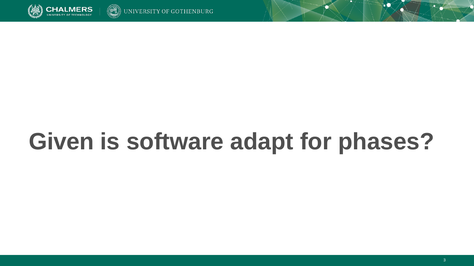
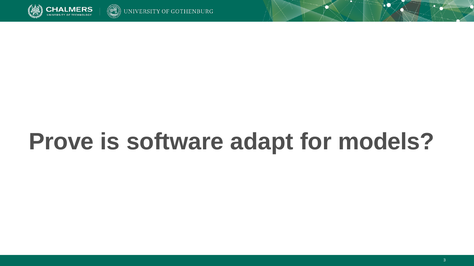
Given: Given -> Prove
phases: phases -> models
